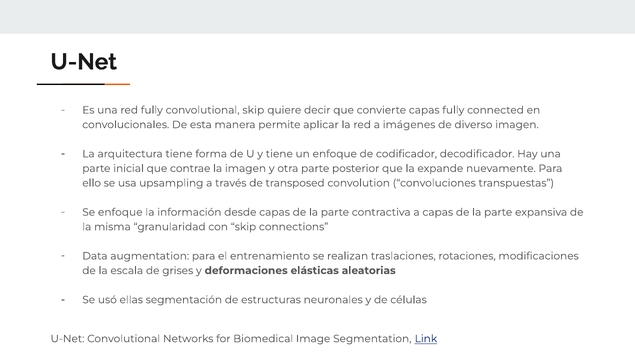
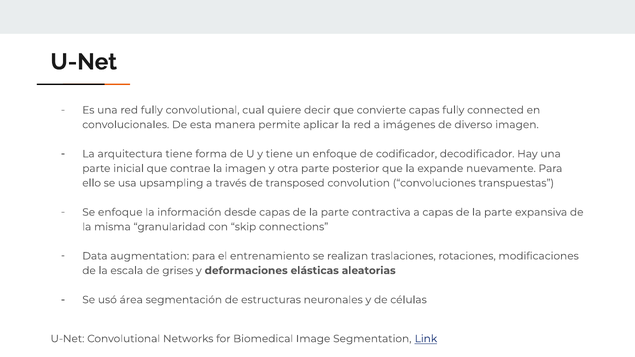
convolutional skip: skip -> cual
ellas: ellas -> área
